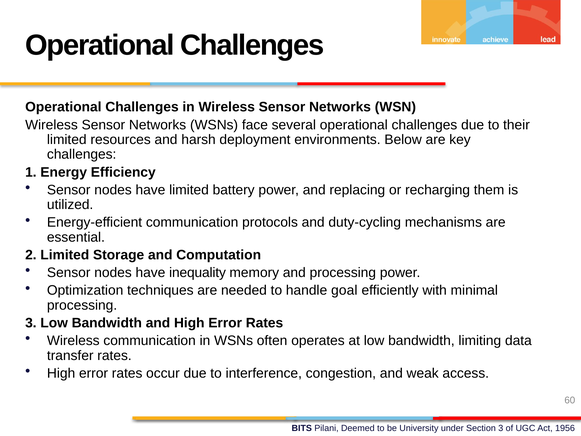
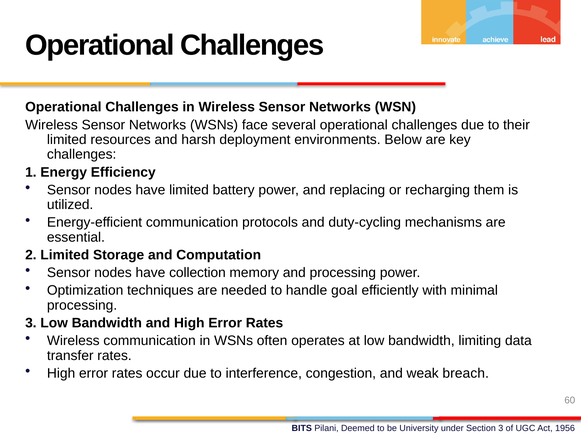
inequality: inequality -> collection
access: access -> breach
